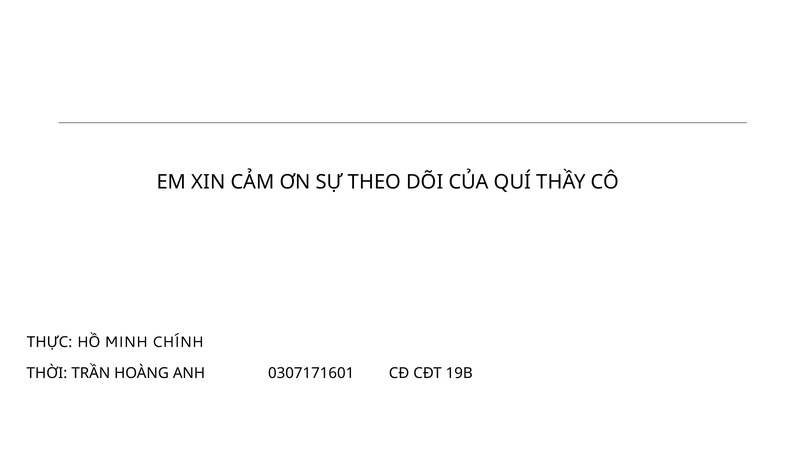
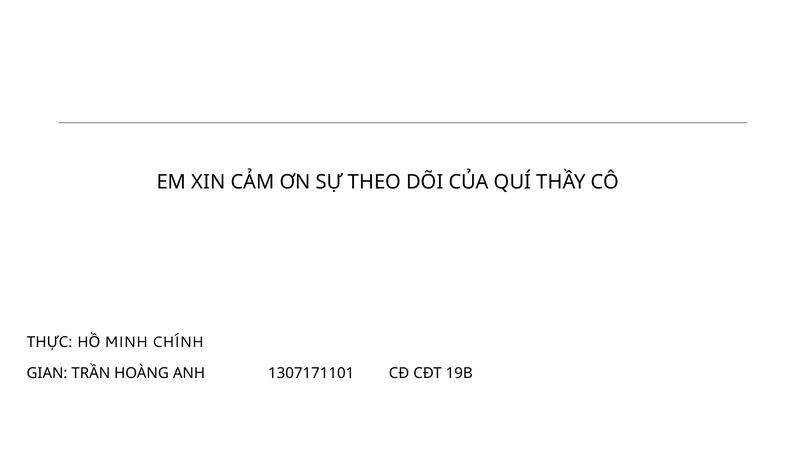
THỜI: THỜI -> GIAN
0307171601: 0307171601 -> 1307171101
